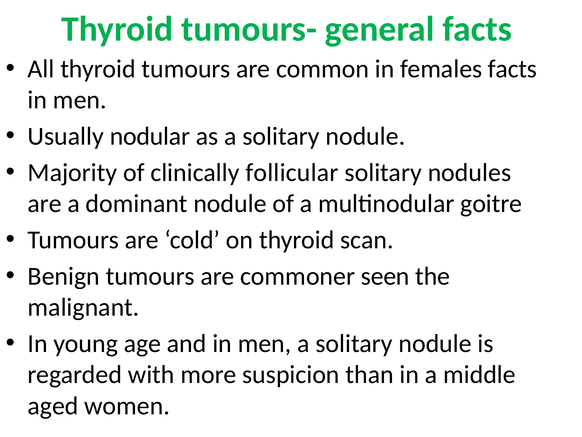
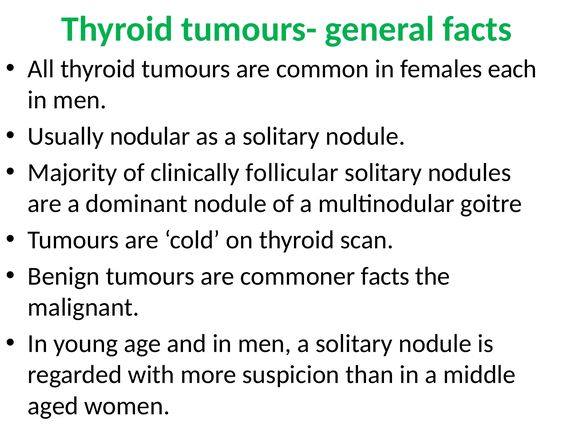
females facts: facts -> each
commoner seen: seen -> facts
